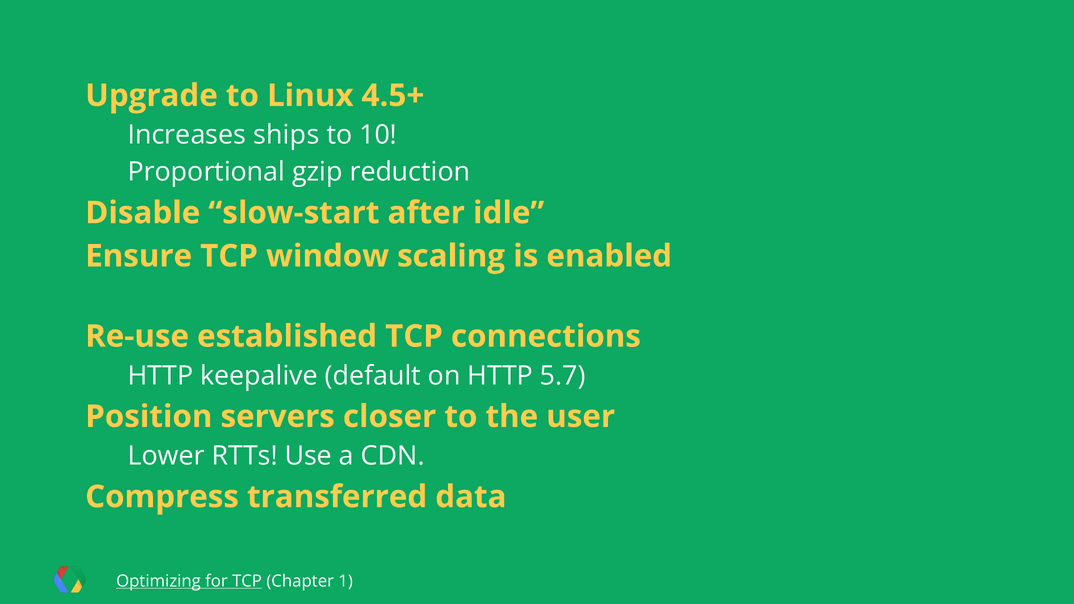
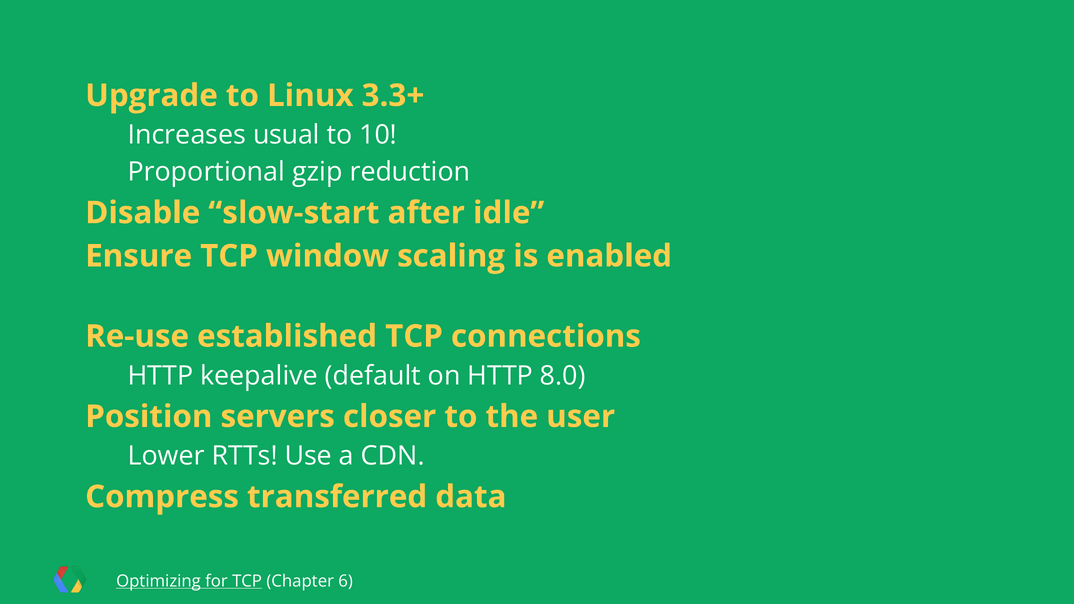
4.5+: 4.5+ -> 3.3+
ships: ships -> usual
5.7: 5.7 -> 8.0
1: 1 -> 6
